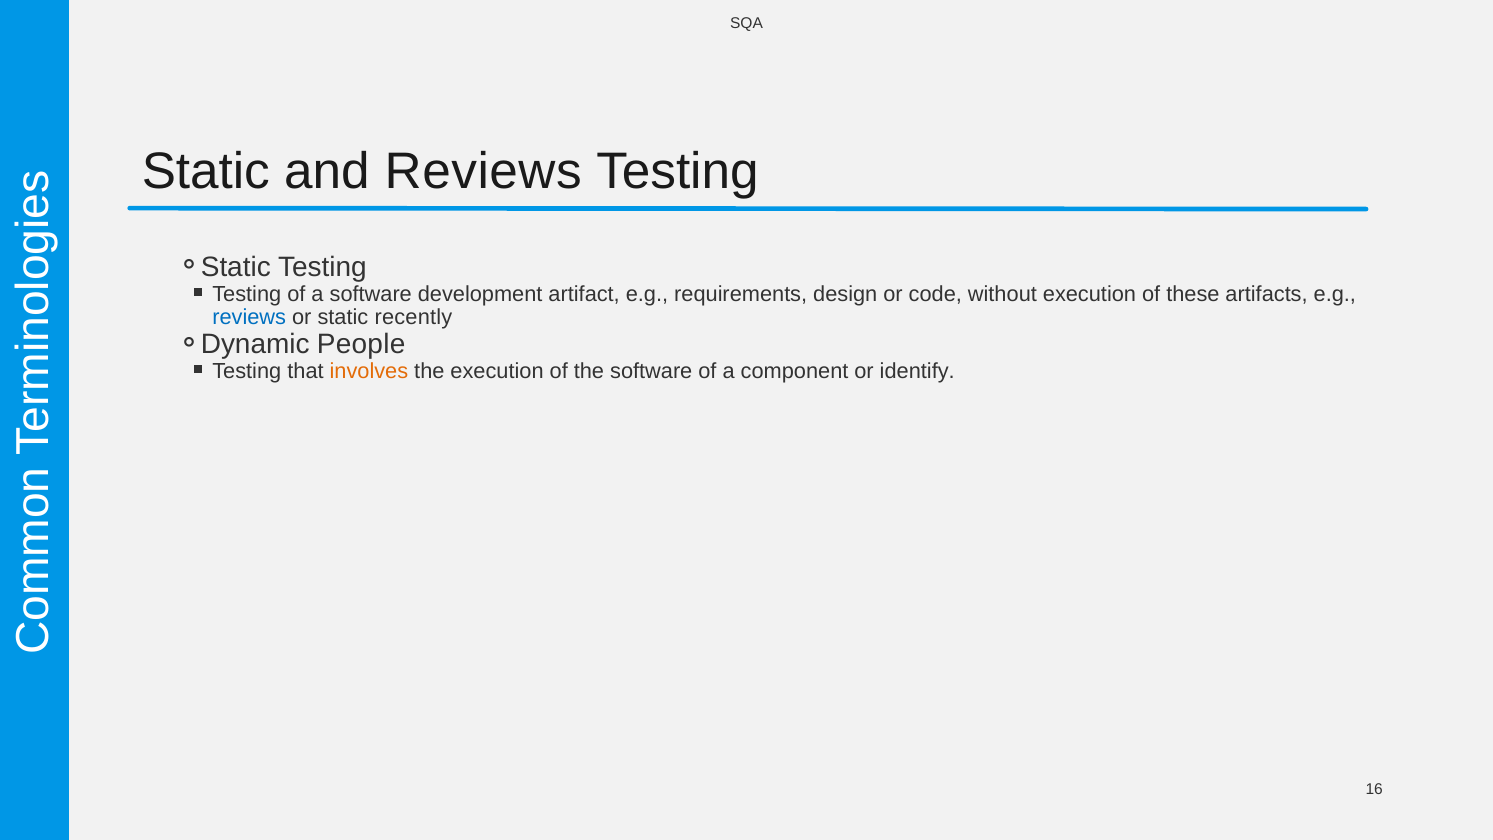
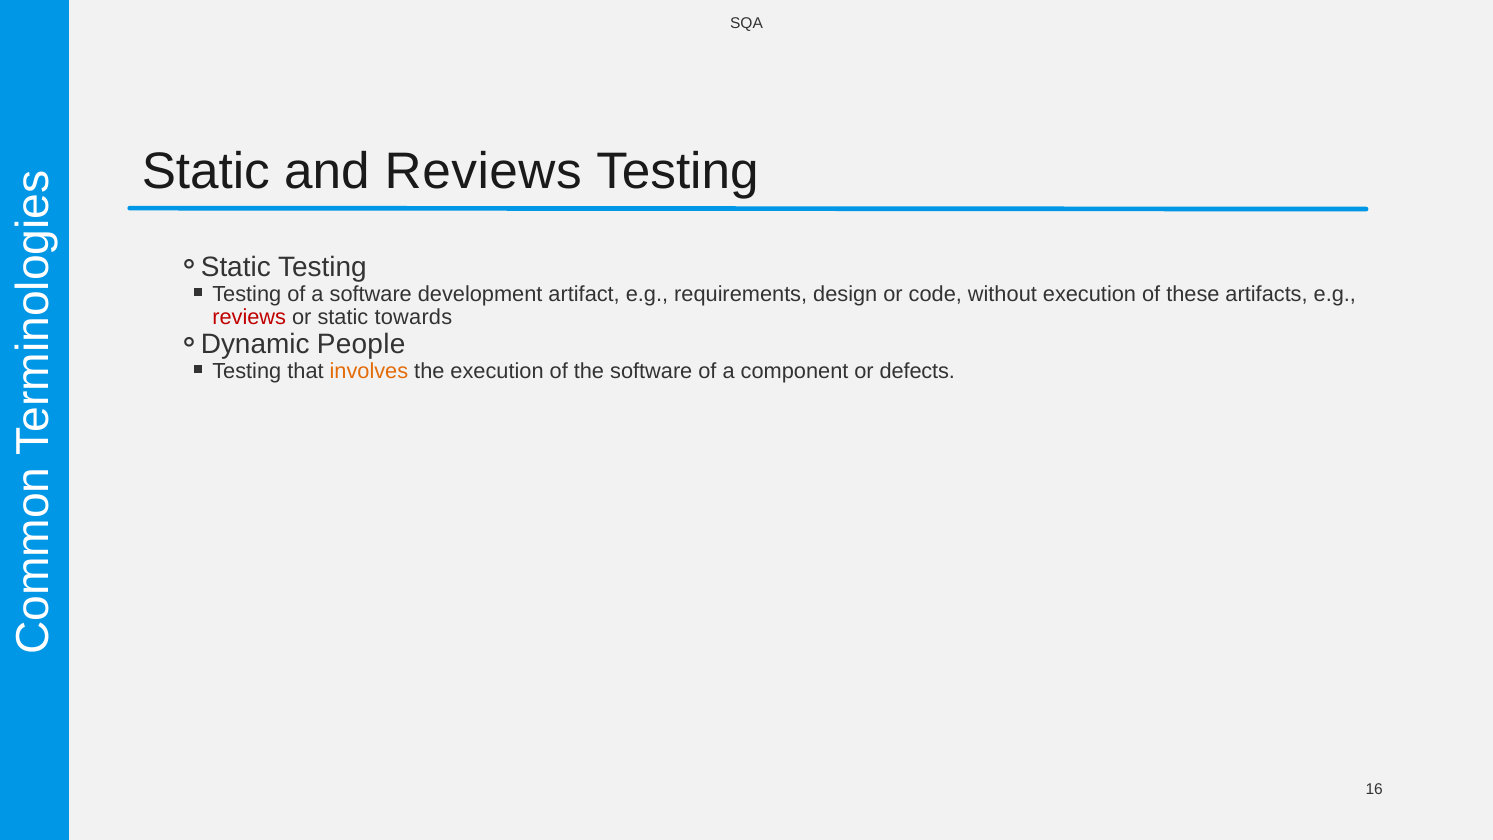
reviews at (249, 317) colour: blue -> red
recently: recently -> towards
identify: identify -> defects
